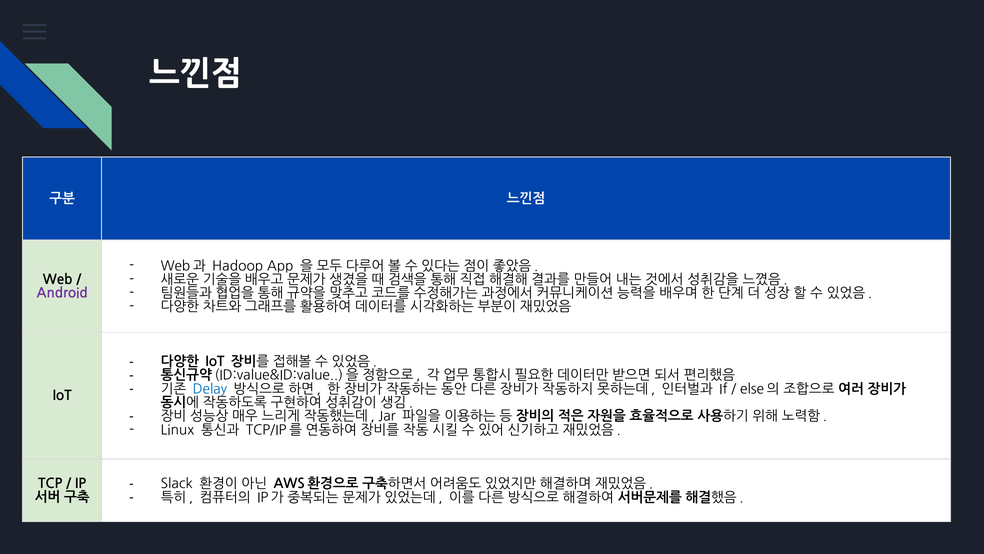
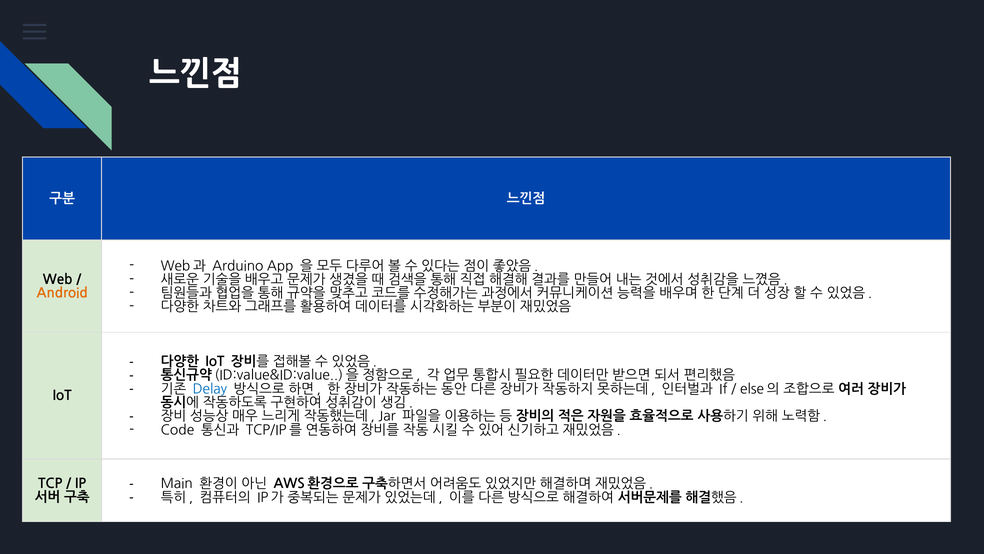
Hadoop: Hadoop -> Arduino
Android colour: purple -> orange
Linux: Linux -> Code
Slack: Slack -> Main
